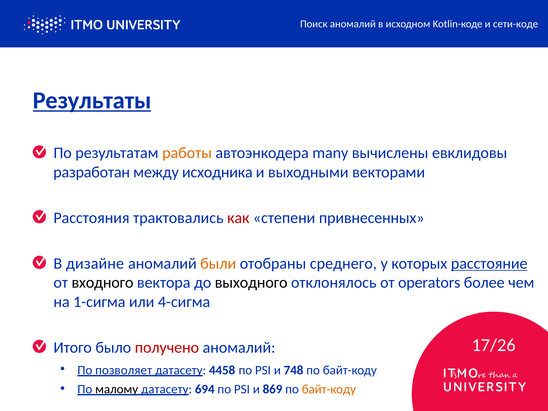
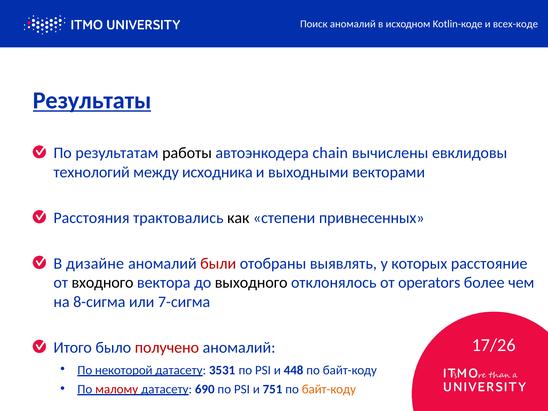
сети-коде: сети-коде -> всех-коде
работы colour: orange -> black
many: many -> chain
разработан: разработан -> технологий
как colour: red -> black
были colour: orange -> red
среднего: среднего -> выявлять
расстояние underline: present -> none
1-сигма: 1-сигма -> 8-сигма
4-сигма: 4-сигма -> 7-сигма
позволяет: позволяет -> некоторой
4458: 4458 -> 3531
748: 748 -> 448
малому colour: black -> red
694: 694 -> 690
869: 869 -> 751
